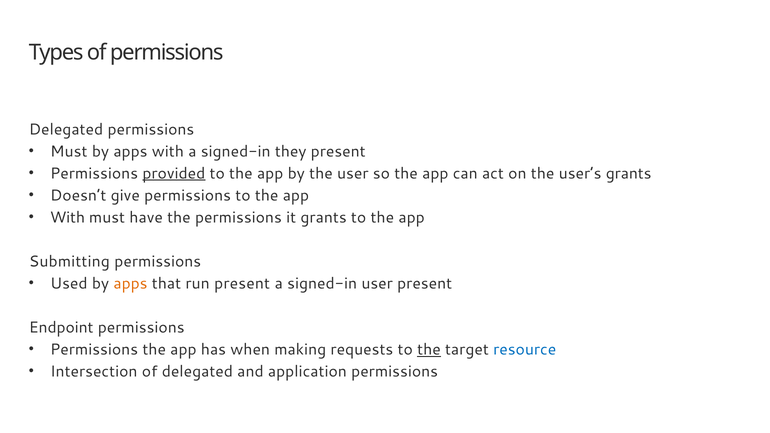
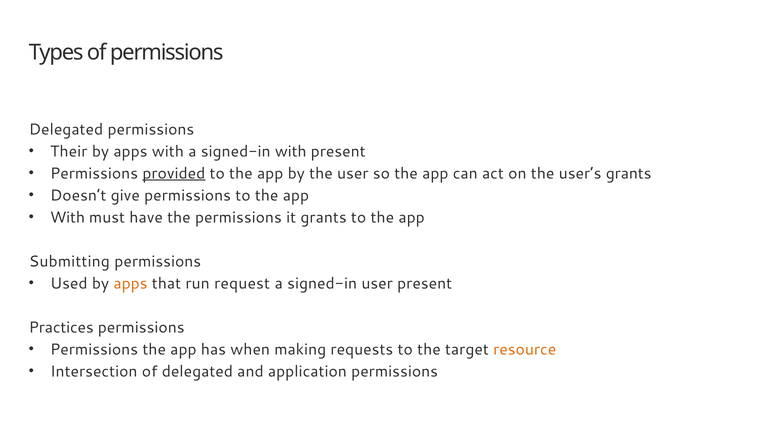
Must at (69, 151): Must -> Their
signed-in they: they -> with
run present: present -> request
Endpoint: Endpoint -> Practices
the at (429, 350) underline: present -> none
resource colour: blue -> orange
